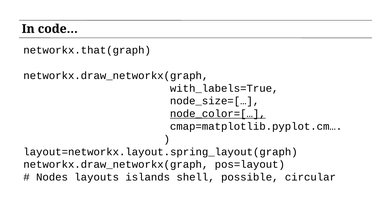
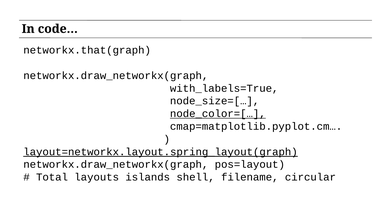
layout=networkx.layout.spring_layout(graph underline: none -> present
Nodes: Nodes -> Total
possible: possible -> filename
